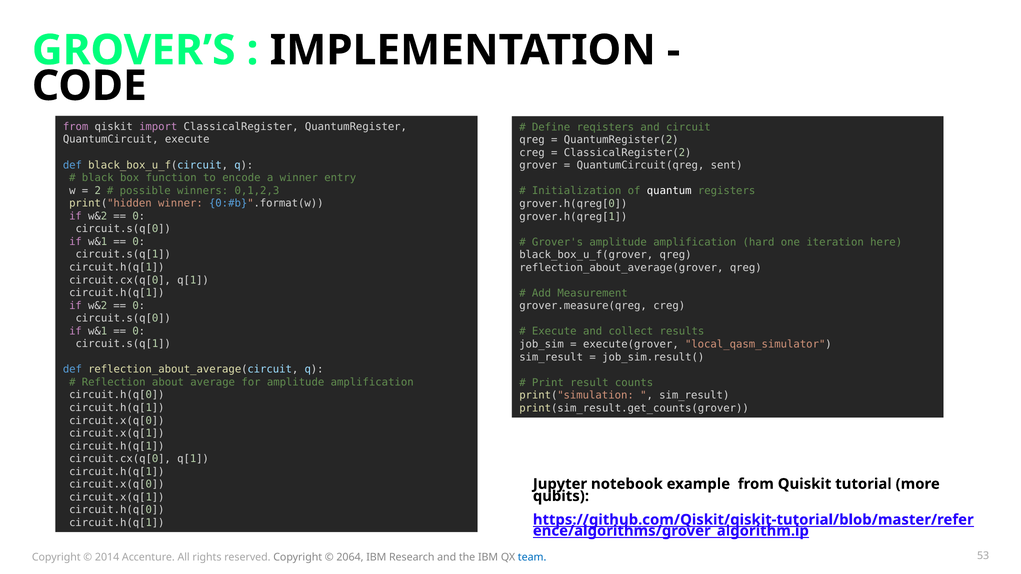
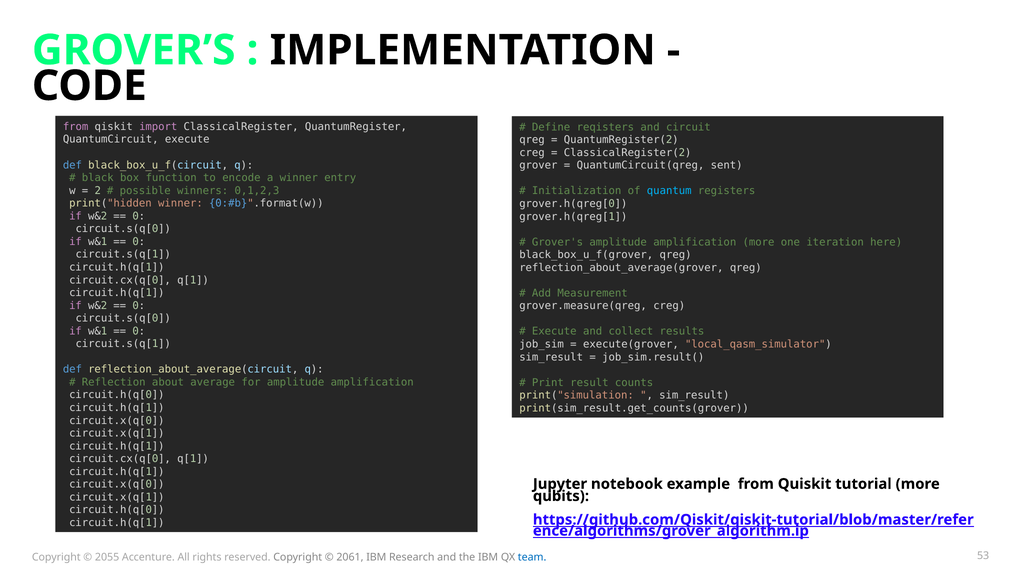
quantum colour: white -> light blue
amplification hard: hard -> more
2014: 2014 -> 2055
2064: 2064 -> 2061
